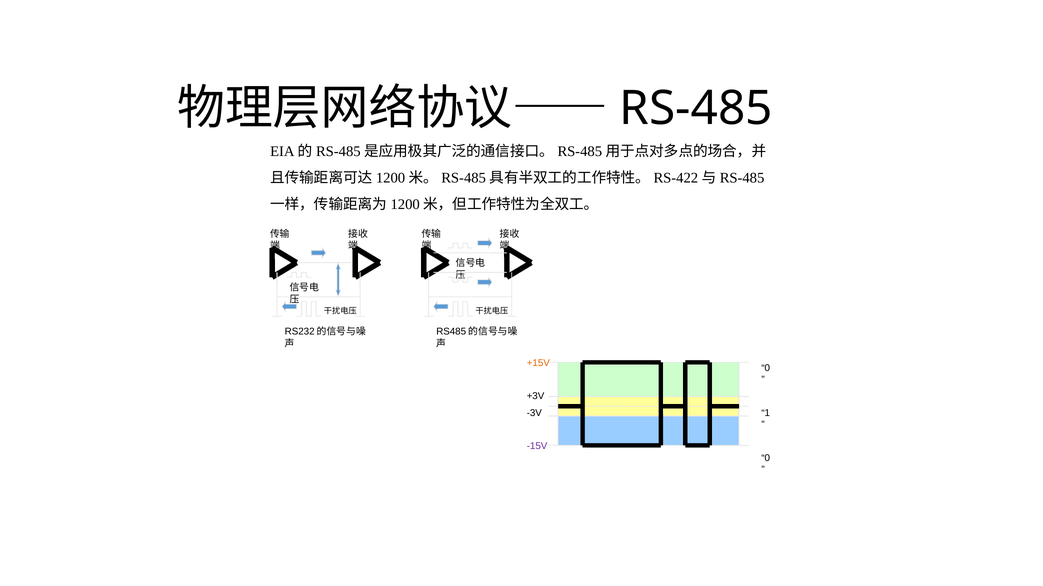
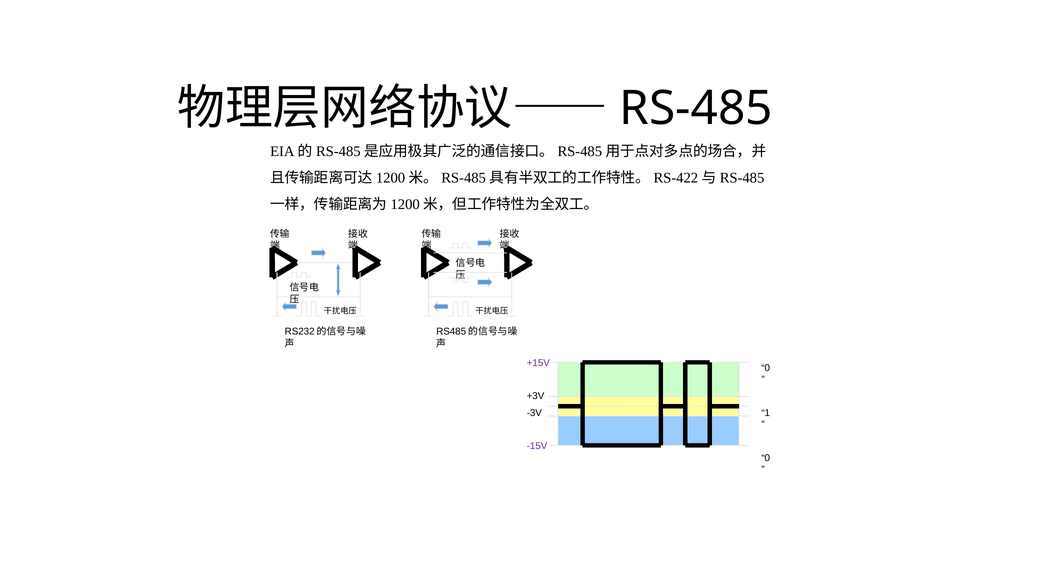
+15V colour: orange -> purple
